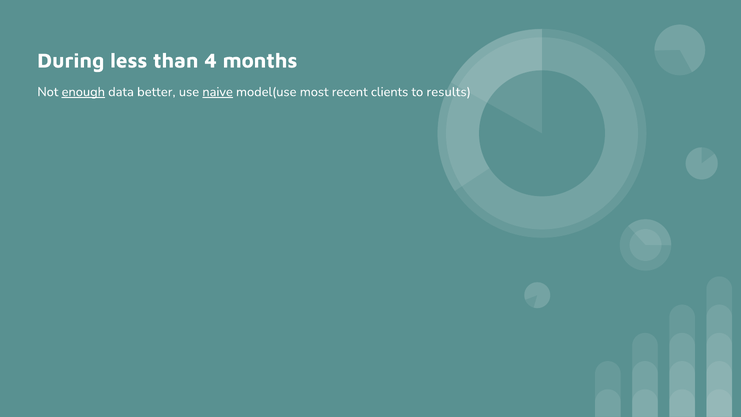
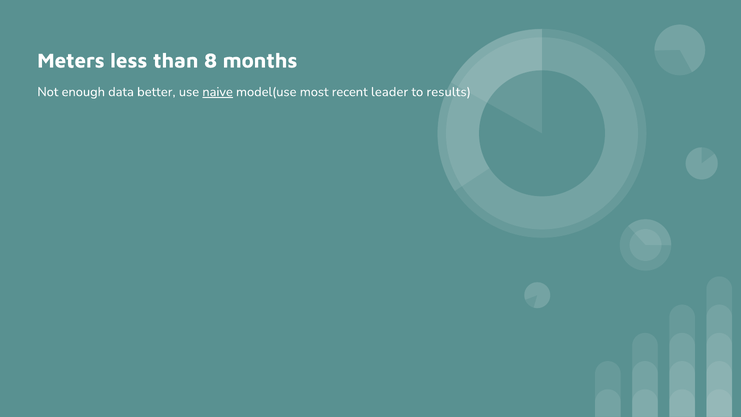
During: During -> Meters
4: 4 -> 8
enough underline: present -> none
clients: clients -> leader
